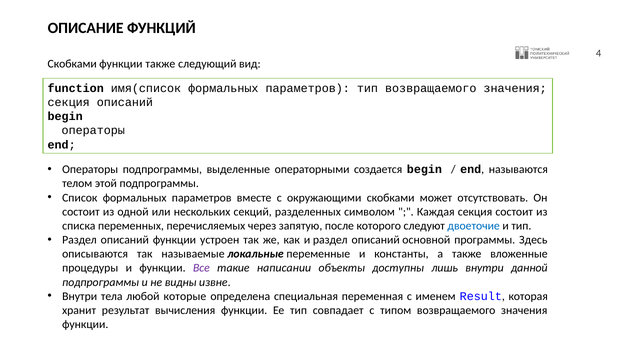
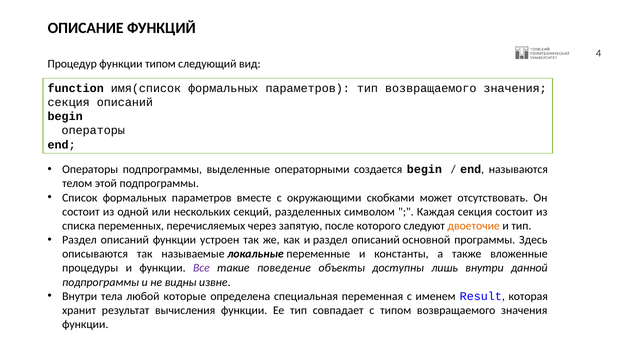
Скобками at (72, 64): Скобками -> Процедур
функции также: также -> типом
двоеточие colour: blue -> orange
написании: написании -> поведение
